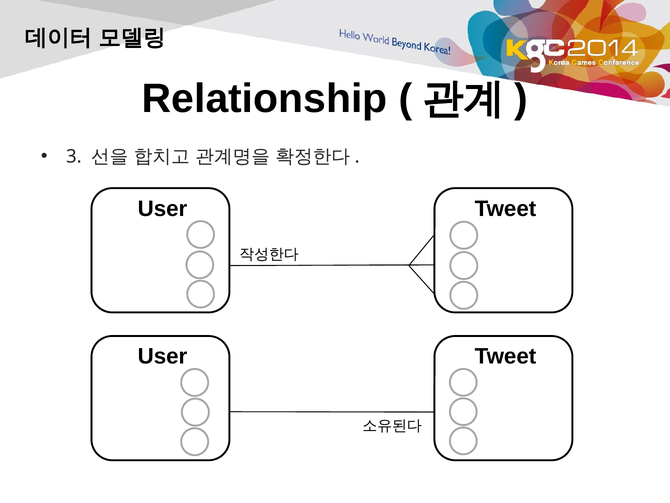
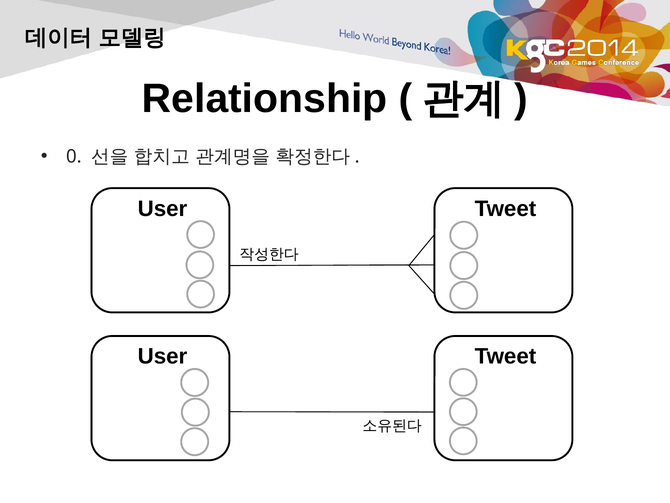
3: 3 -> 0
